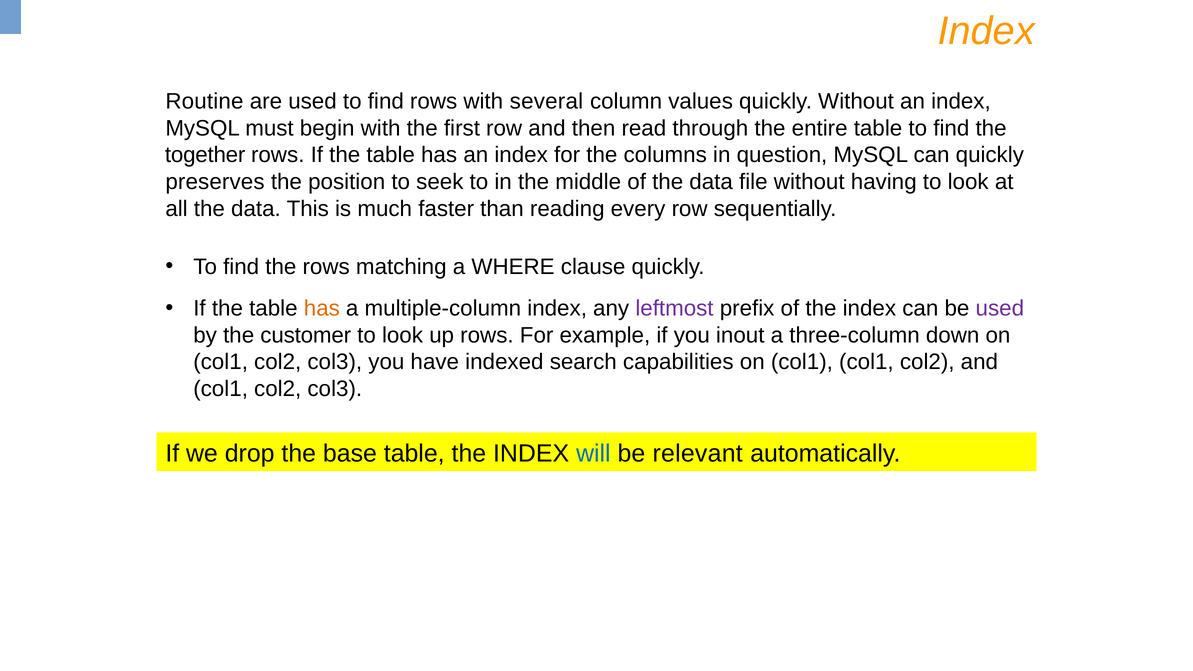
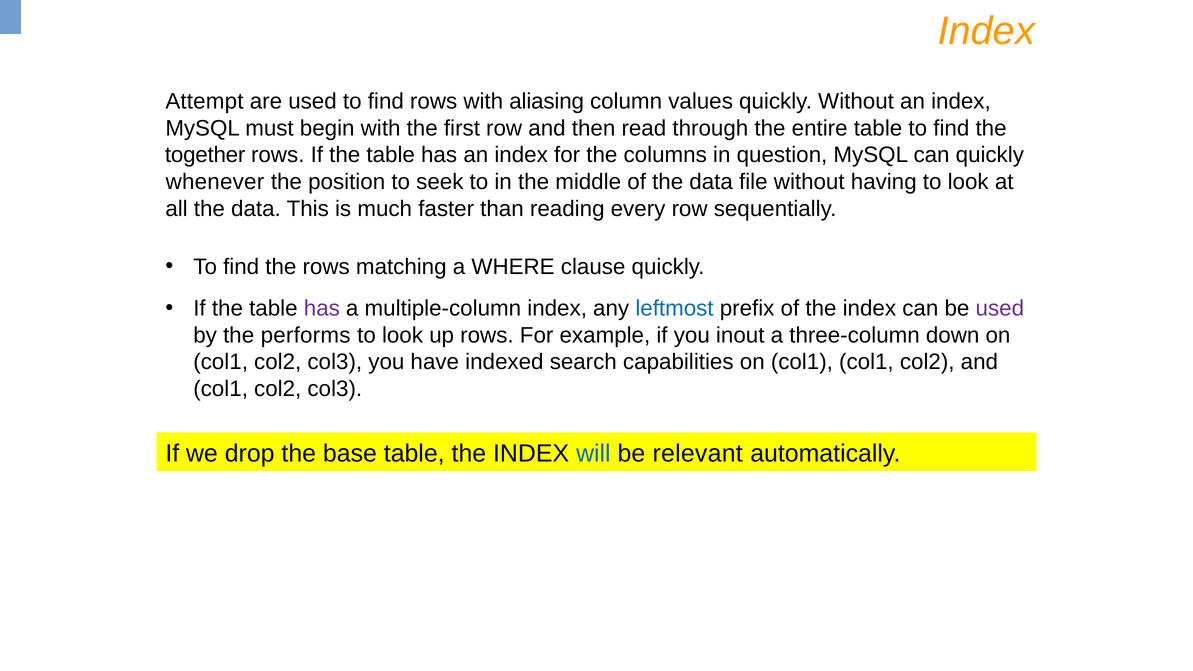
Routine: Routine -> Attempt
several: several -> aliasing
preserves: preserves -> whenever
has at (322, 308) colour: orange -> purple
leftmost colour: purple -> blue
customer: customer -> performs
